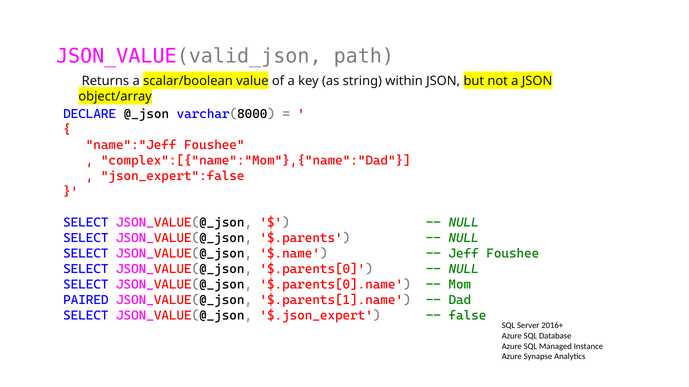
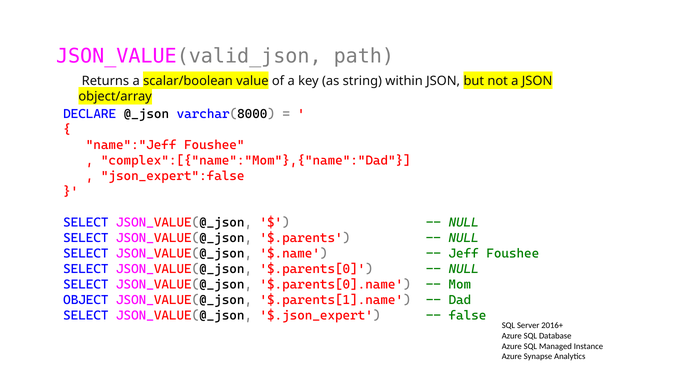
PAIRED: PAIRED -> OBJECT
